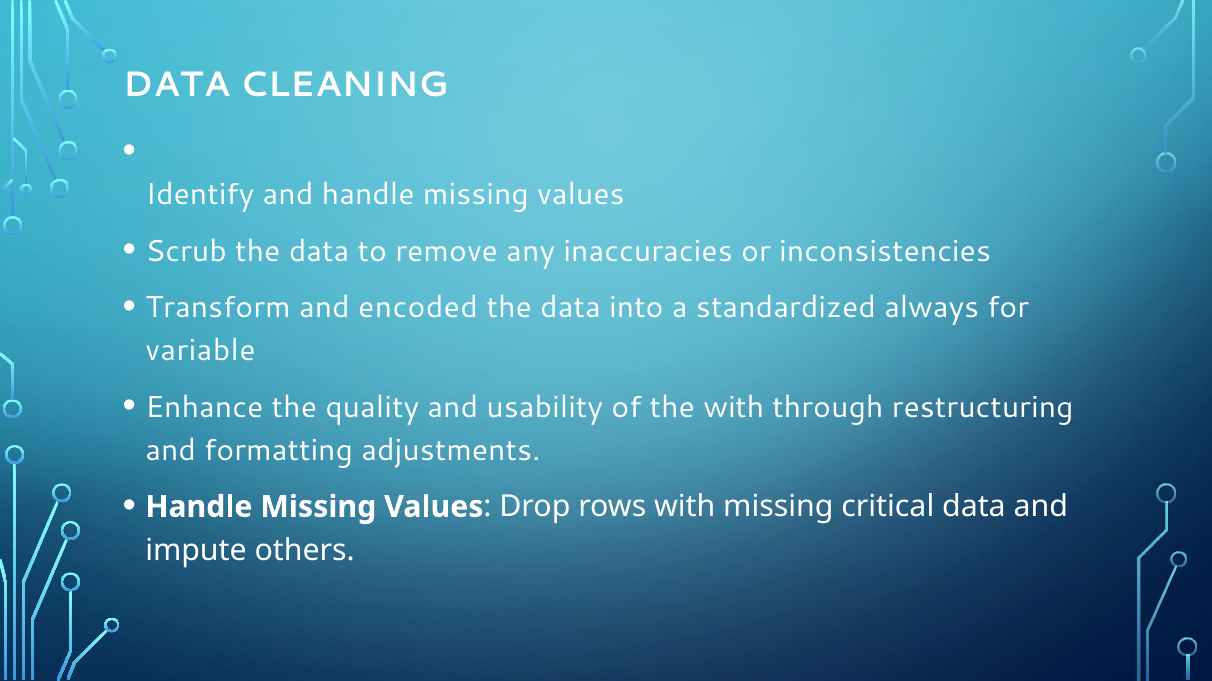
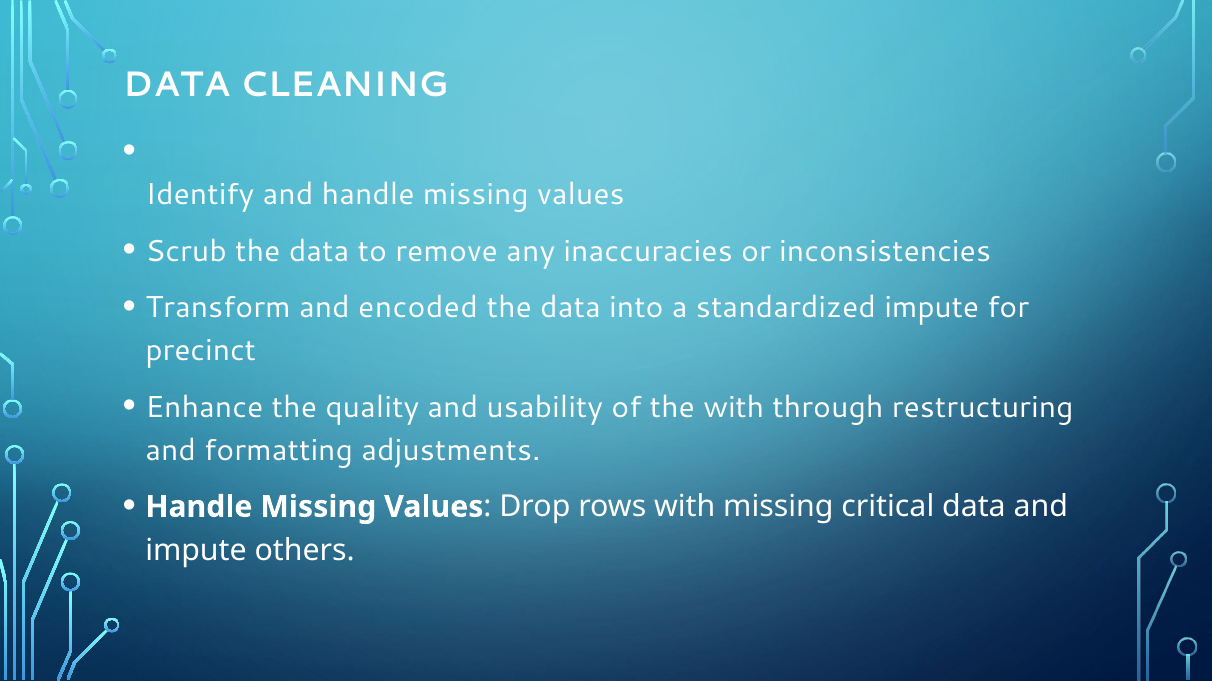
standardized always: always -> impute
variable: variable -> precinct
